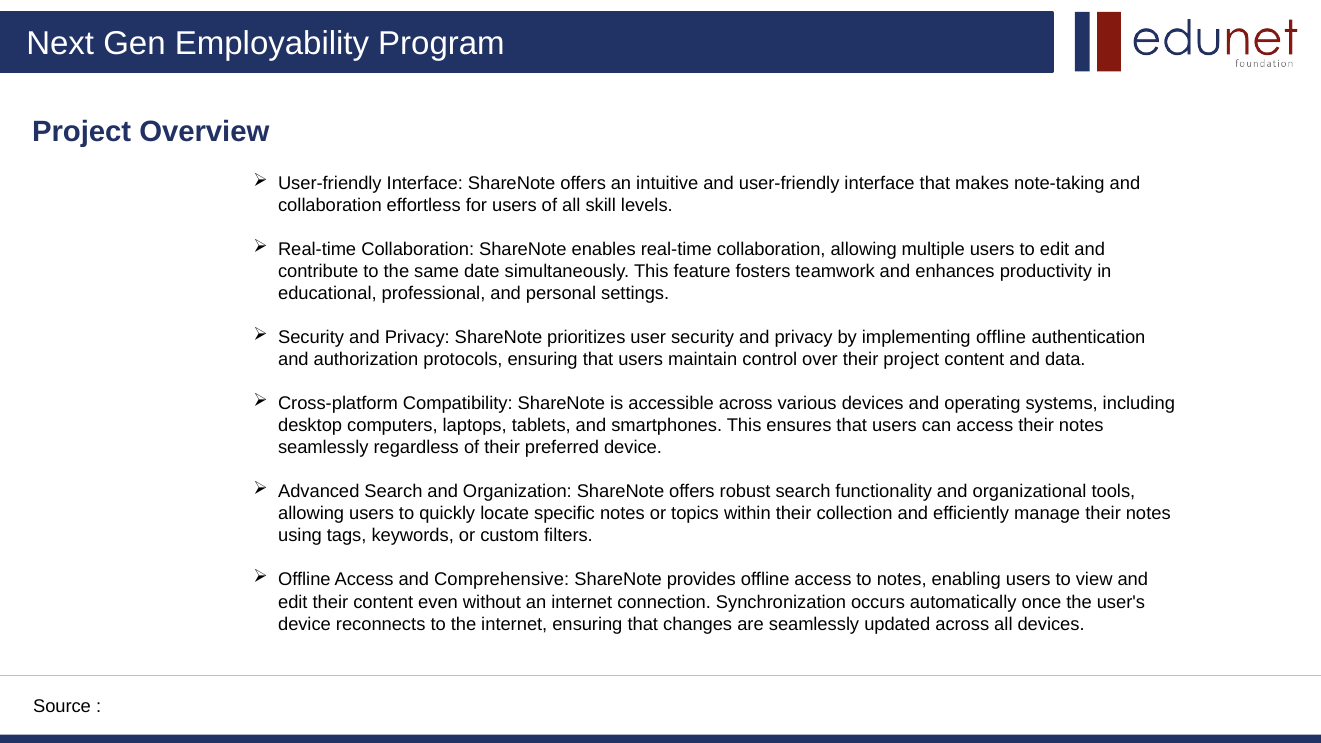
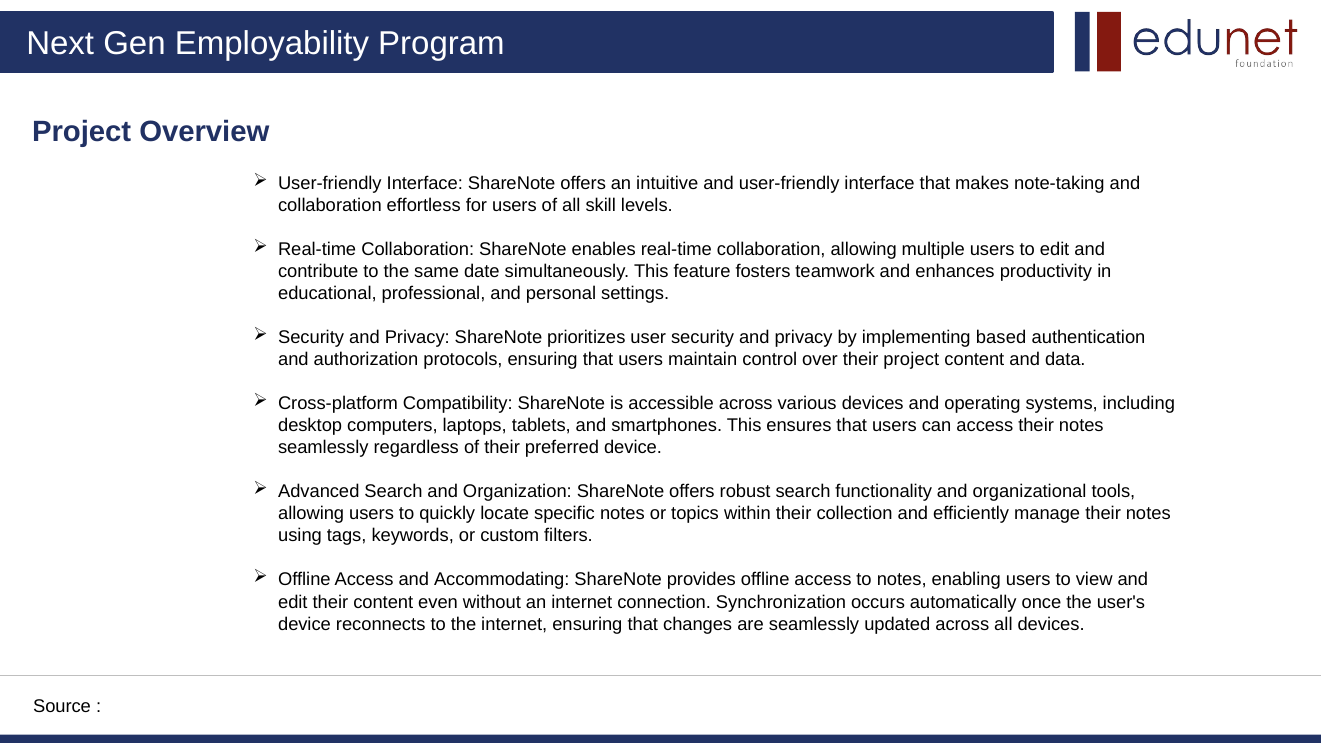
implementing offline: offline -> based
Comprehensive: Comprehensive -> Accommodating
